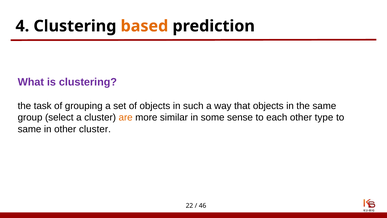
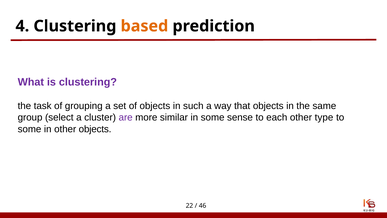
are colour: orange -> purple
same at (30, 129): same -> some
other cluster: cluster -> objects
